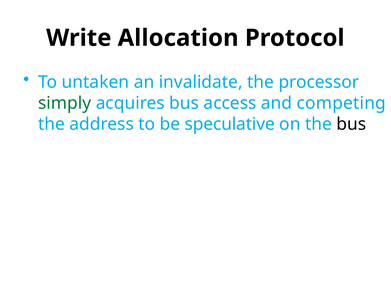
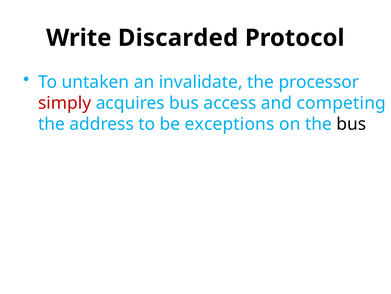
Allocation: Allocation -> Discarded
simply colour: green -> red
speculative: speculative -> exceptions
